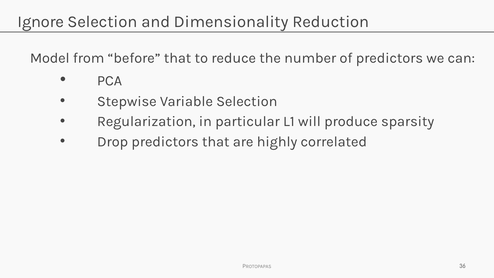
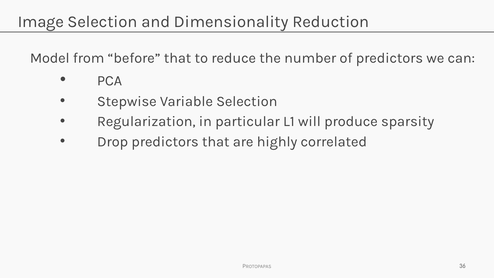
Ignore: Ignore -> Image
